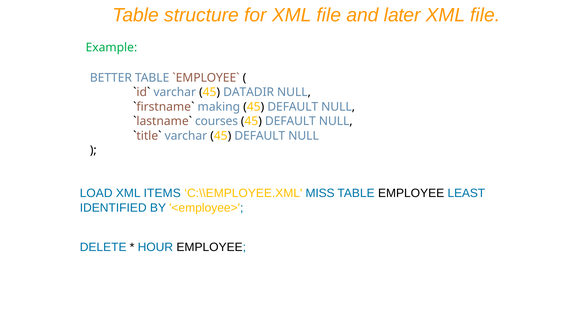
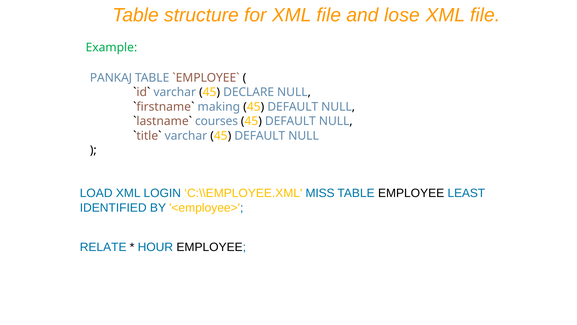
later: later -> lose
BETTER: BETTER -> PANKAJ
DATADIR: DATADIR -> DECLARE
ITEMS: ITEMS -> LOGIN
DELETE: DELETE -> RELATE
